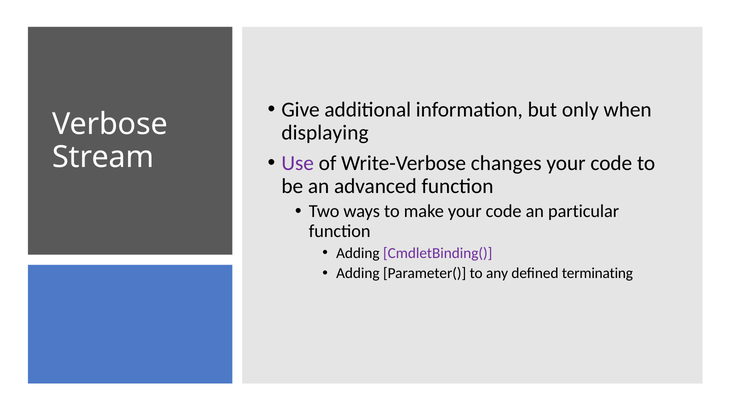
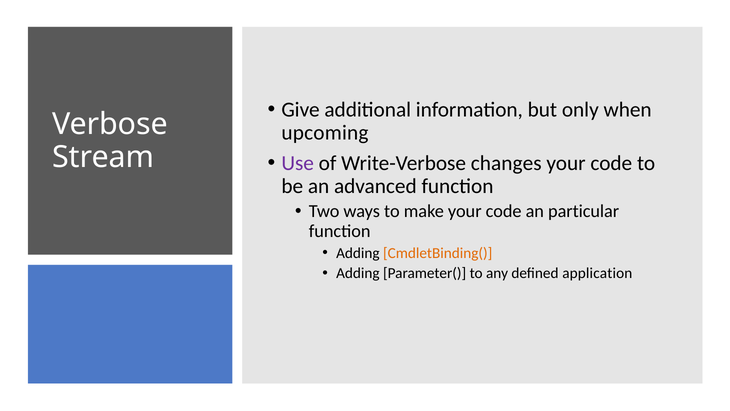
displaying: displaying -> upcoming
CmdletBinding( colour: purple -> orange
terminating: terminating -> application
